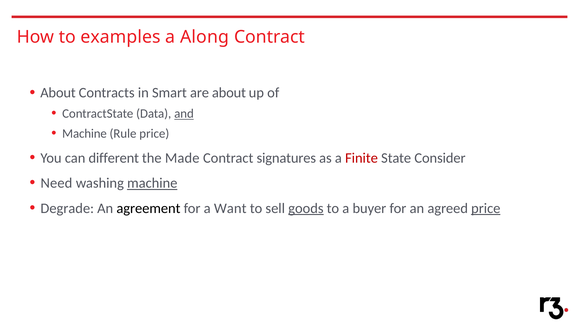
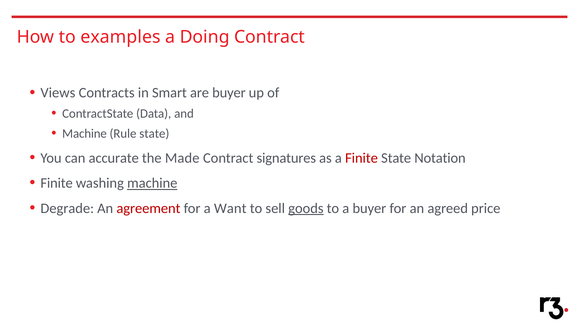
Along: Along -> Doing
About at (58, 93): About -> Views
are about: about -> buyer
and underline: present -> none
Rule price: price -> state
different: different -> accurate
Consider: Consider -> Notation
Need at (56, 183): Need -> Finite
agreement colour: black -> red
price at (486, 208) underline: present -> none
